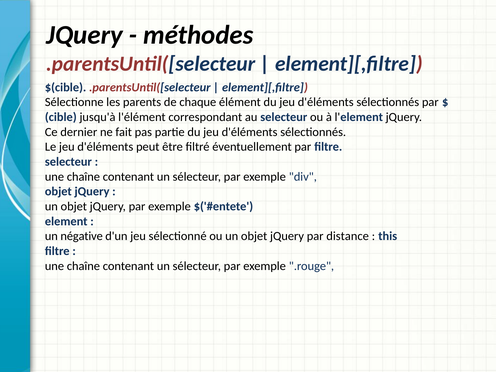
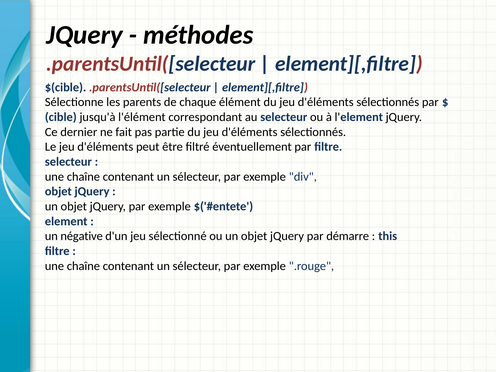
distance: distance -> démarre
